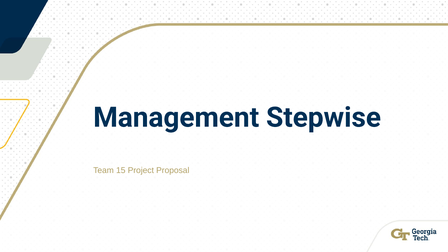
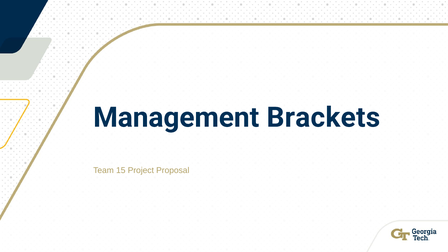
Stepwise: Stepwise -> Brackets
